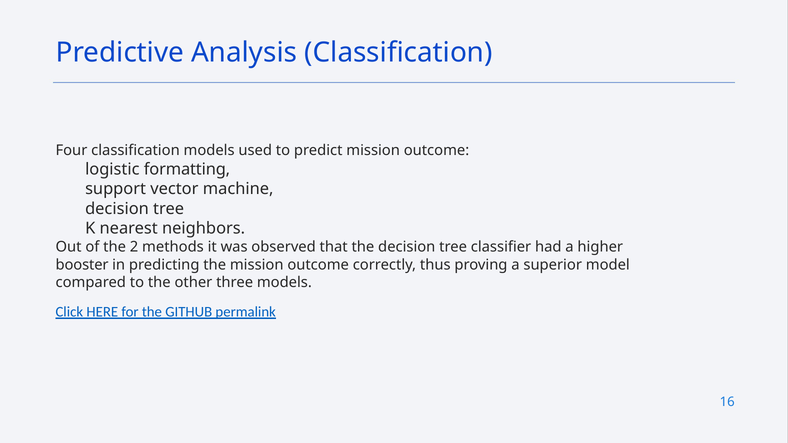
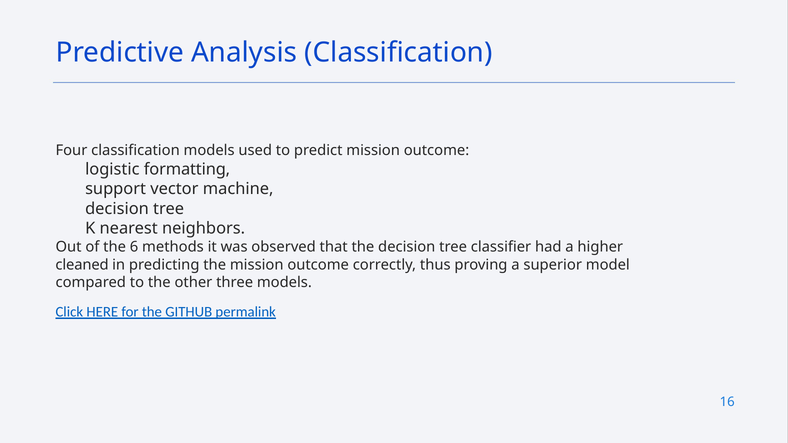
2: 2 -> 6
booster: booster -> cleaned
